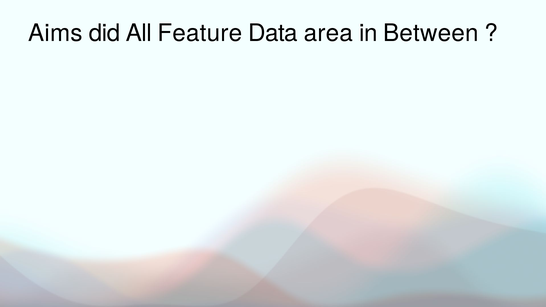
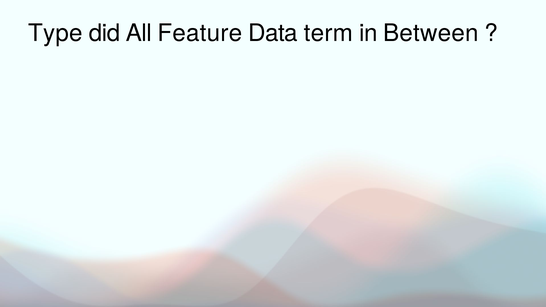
Aims: Aims -> Type
area: area -> term
